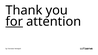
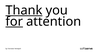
Thank underline: none -> present
